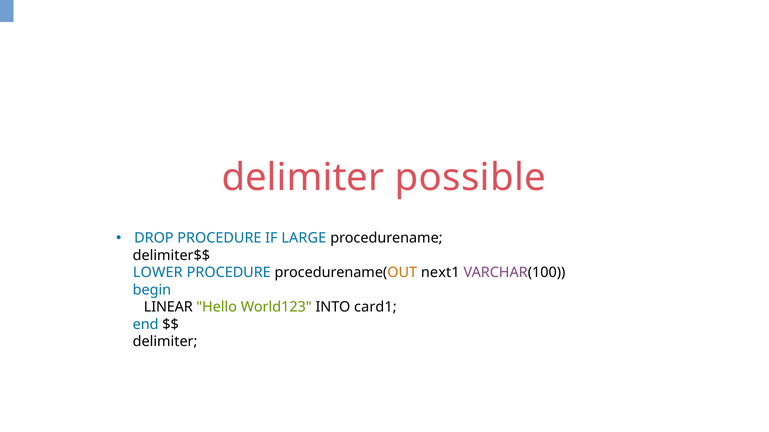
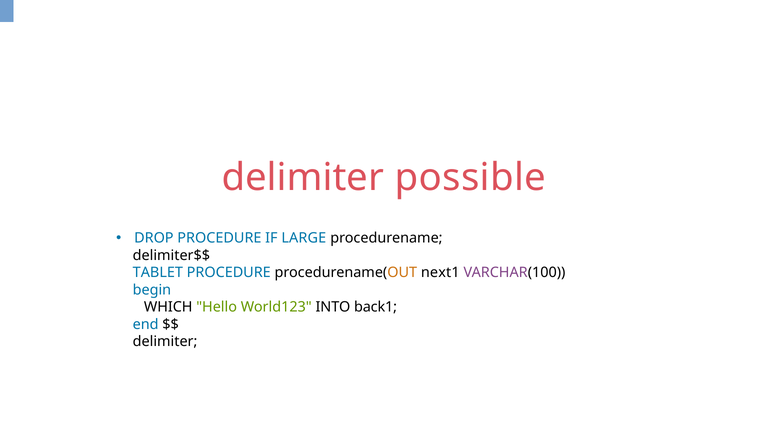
LOWER: LOWER -> TABLET
LINEAR: LINEAR -> WHICH
card1: card1 -> back1
